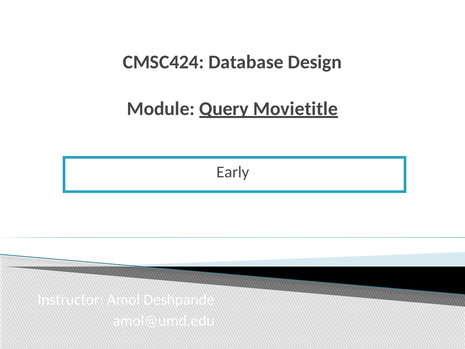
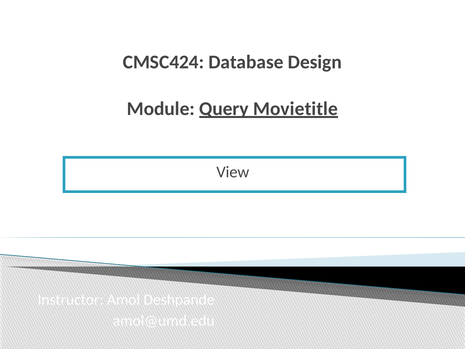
Early: Early -> View
